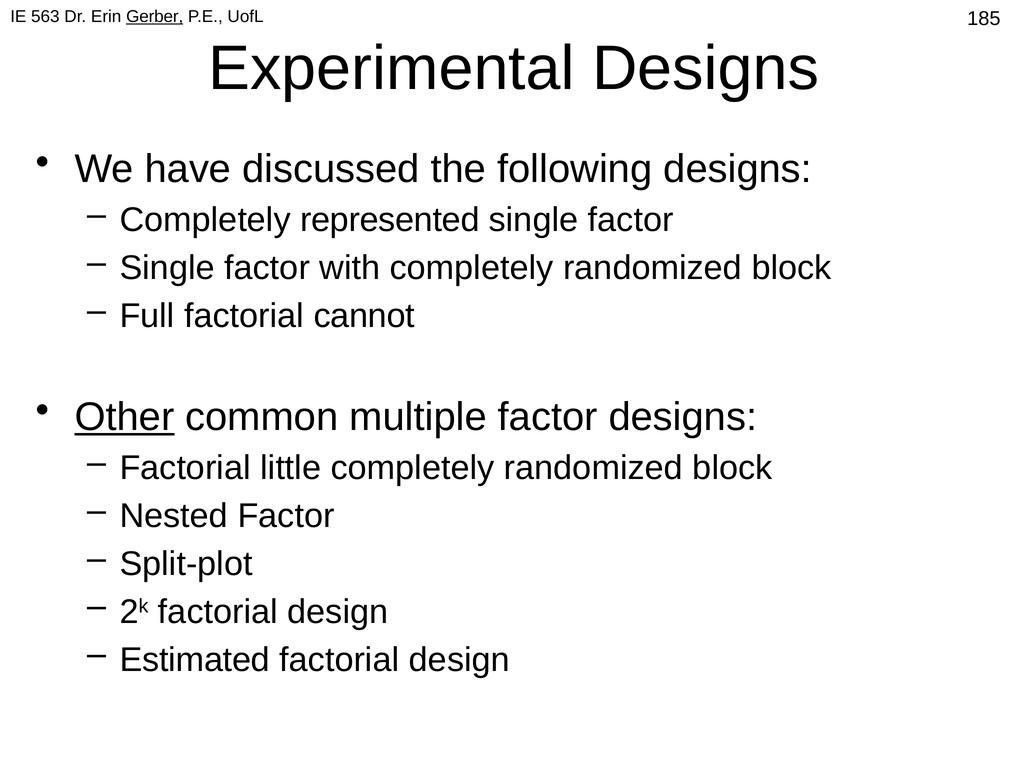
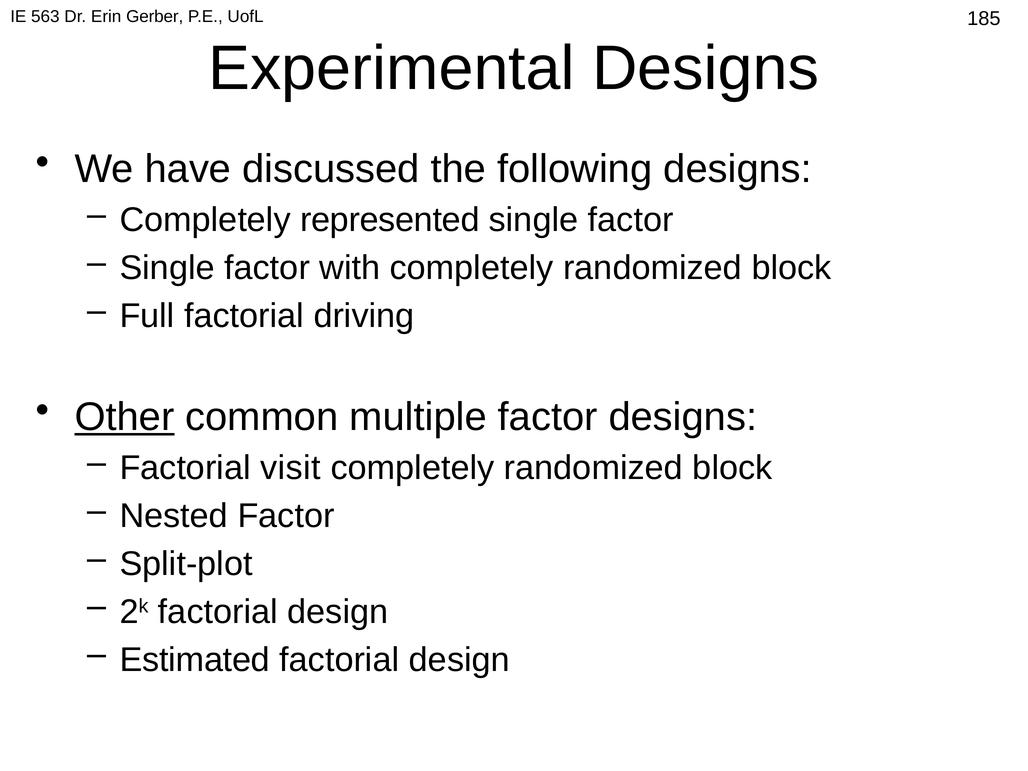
Gerber underline: present -> none
cannot: cannot -> driving
little: little -> visit
